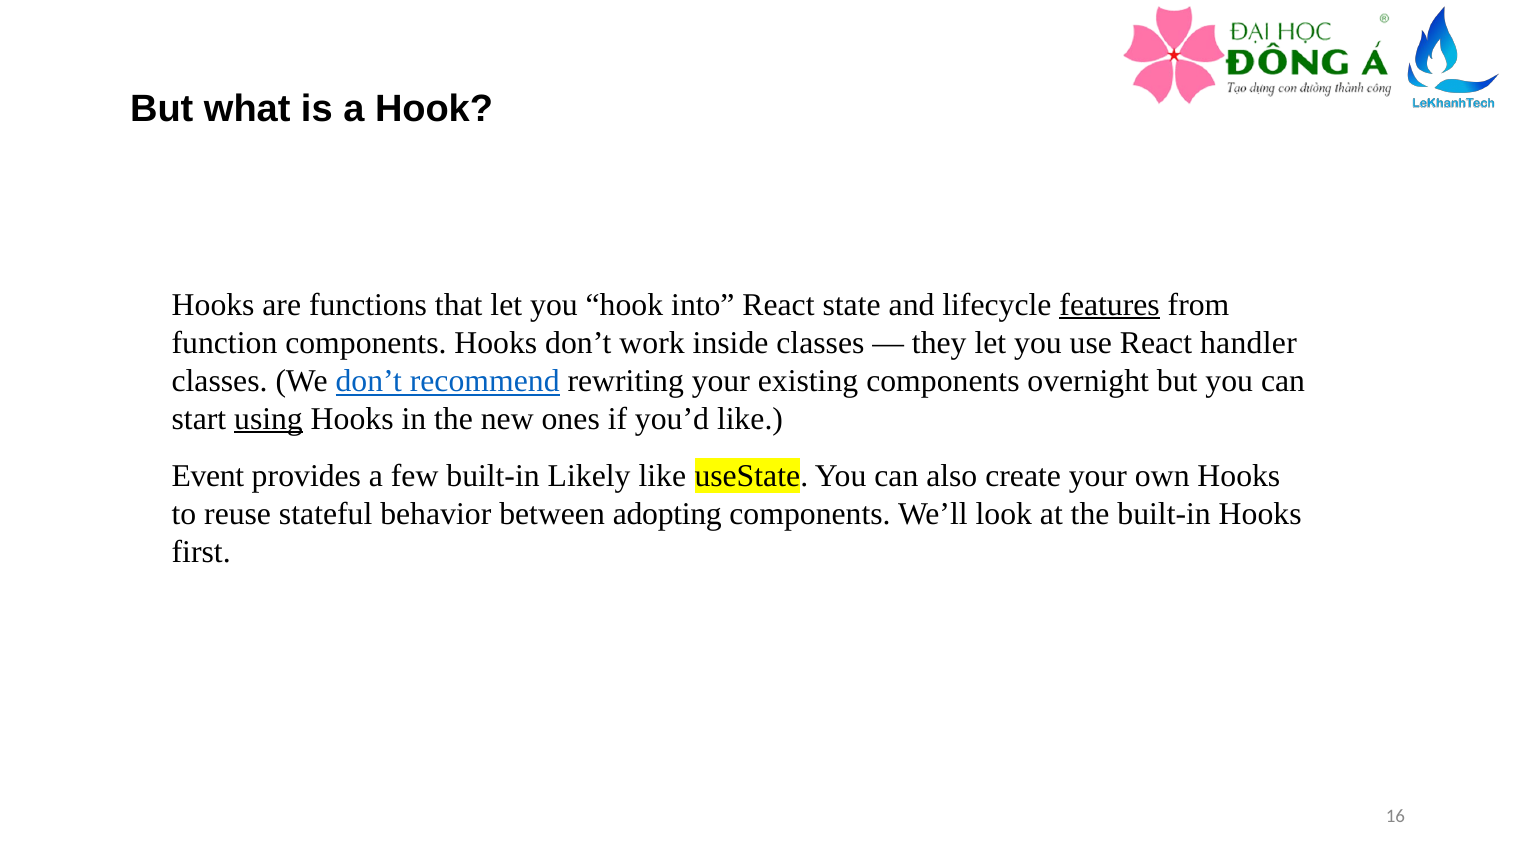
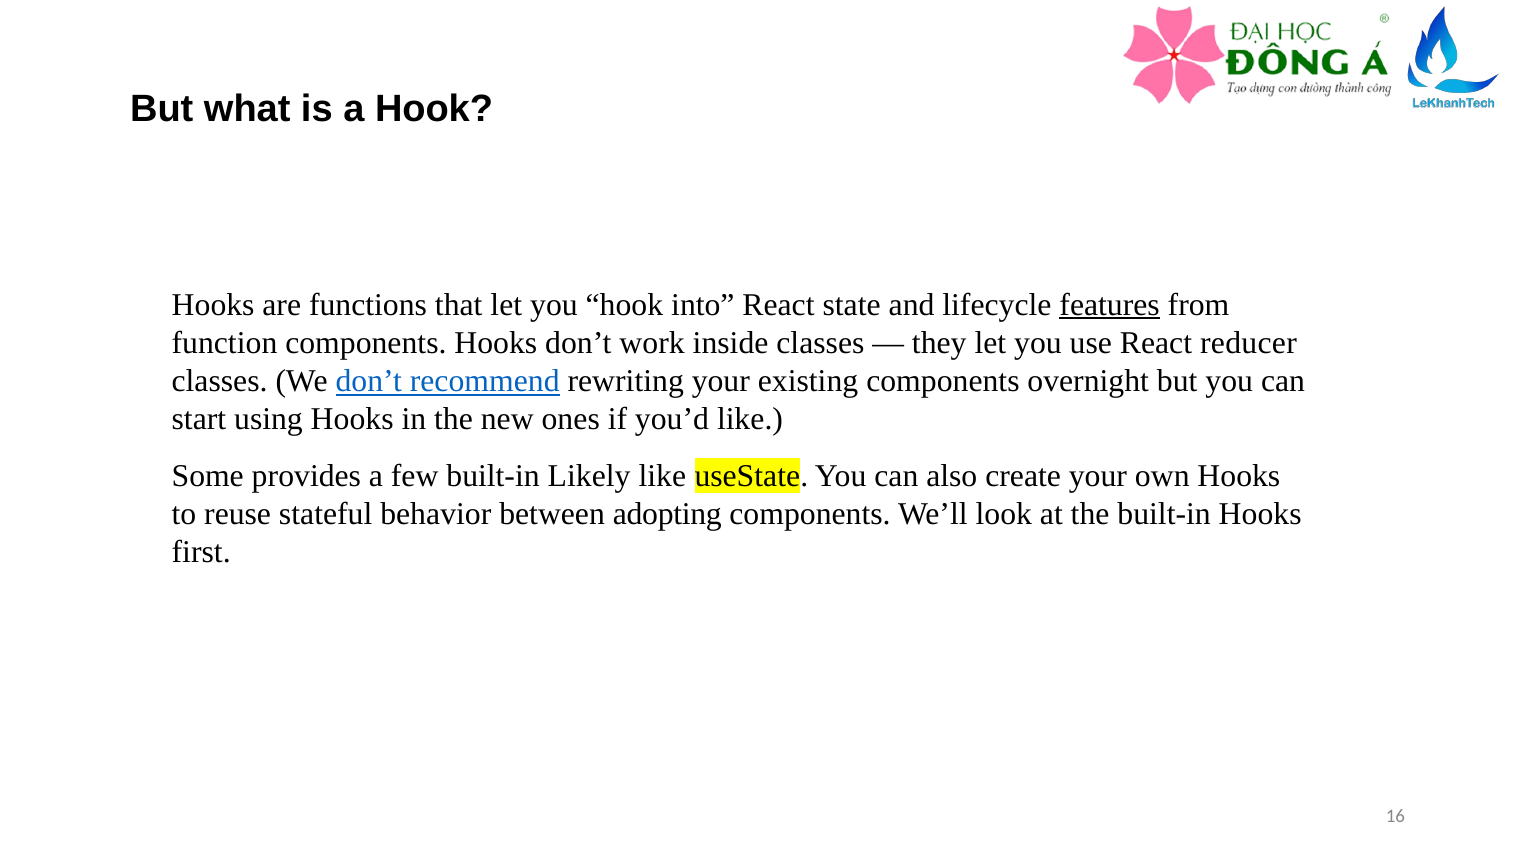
handler: handler -> reducer
using underline: present -> none
Event: Event -> Some
